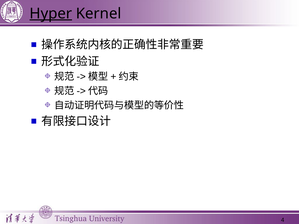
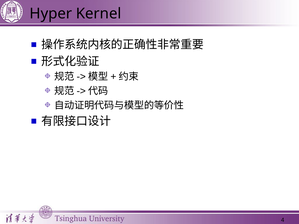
Hyper underline: present -> none
